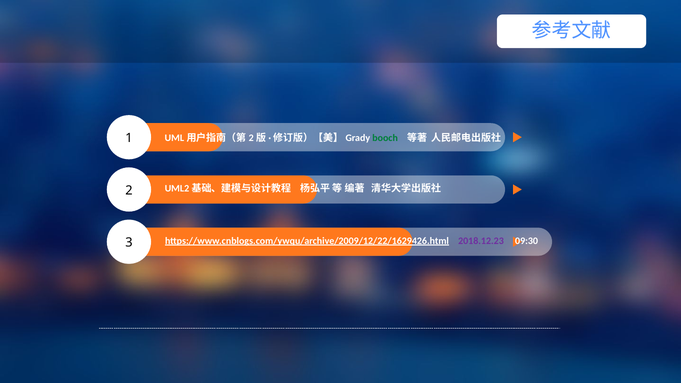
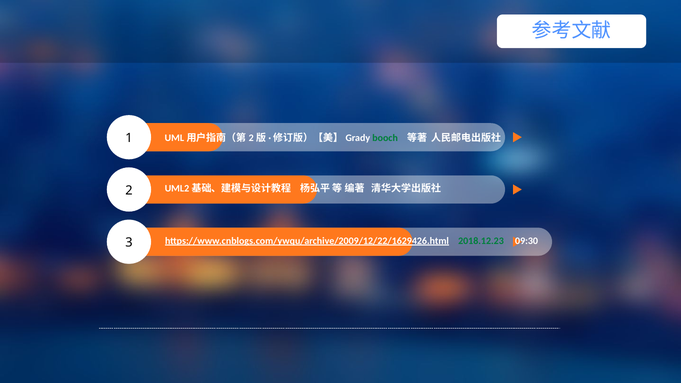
2018.12.23 colour: purple -> green
